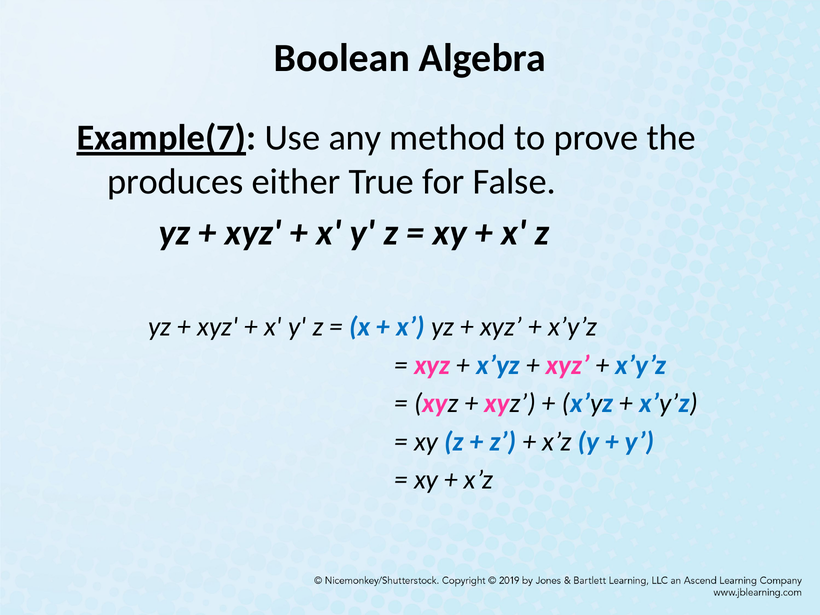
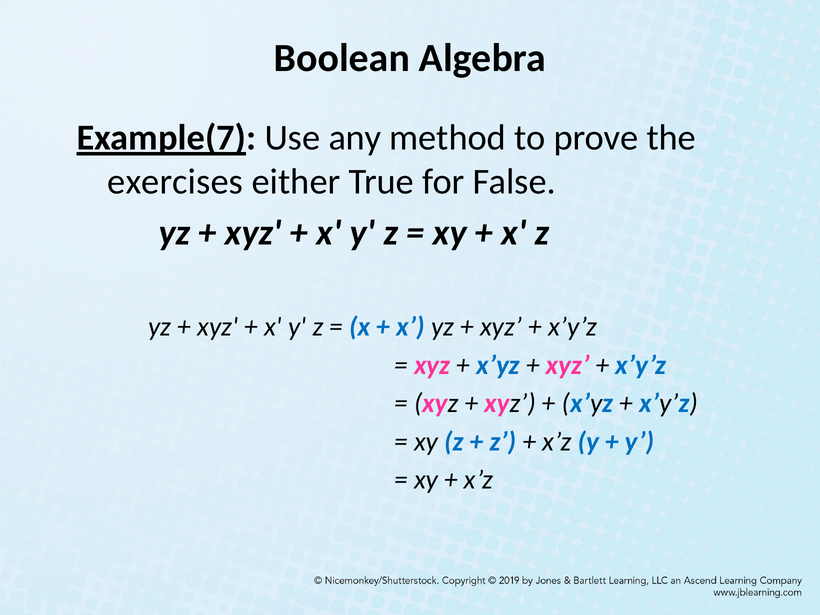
produces: produces -> exercises
